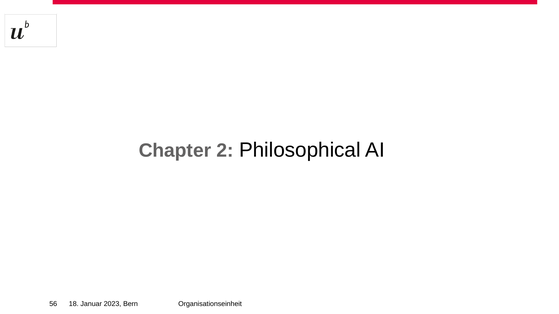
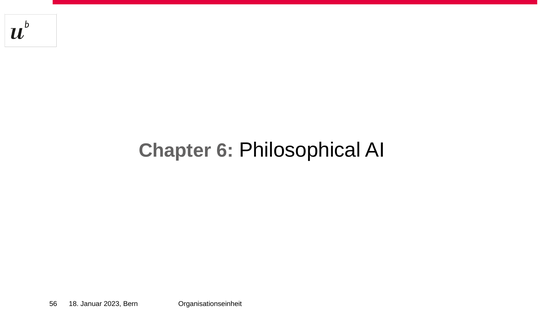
2: 2 -> 6
